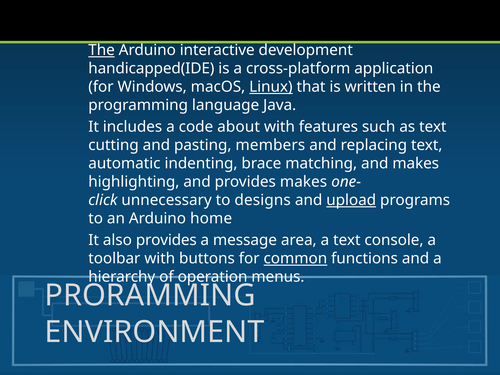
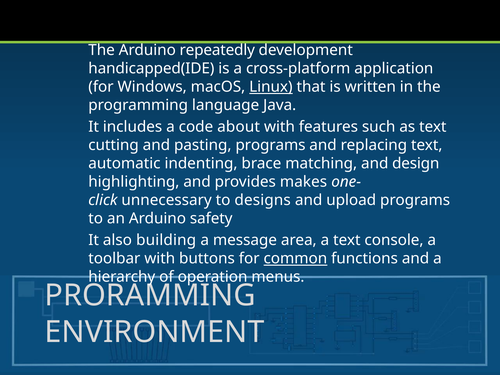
The at (102, 50) underline: present -> none
interactive: interactive -> repeatedly
pasting members: members -> programs
and makes: makes -> design
upload underline: present -> none
home: home -> safety
also provides: provides -> building
